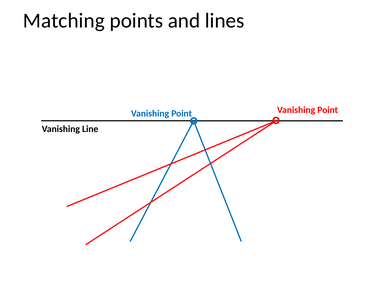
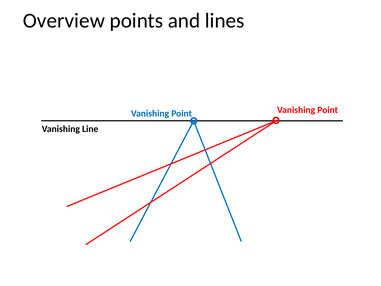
Matching: Matching -> Overview
